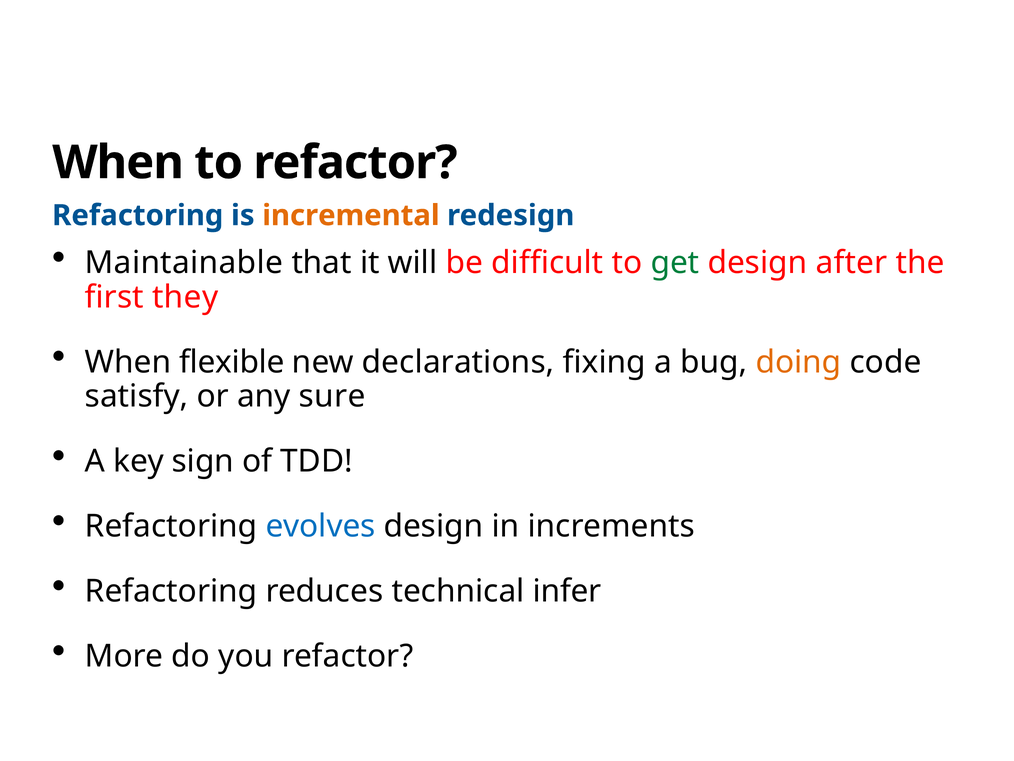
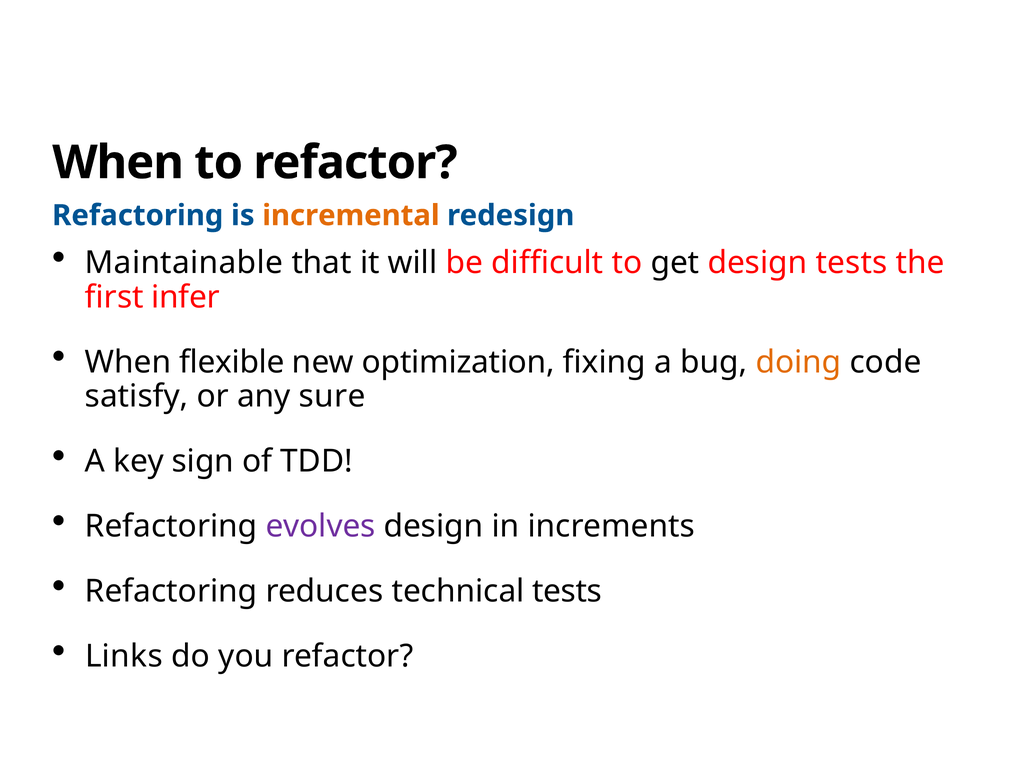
get colour: green -> black
design after: after -> tests
they: they -> infer
declarations: declarations -> optimization
evolves colour: blue -> purple
technical infer: infer -> tests
More: More -> Links
